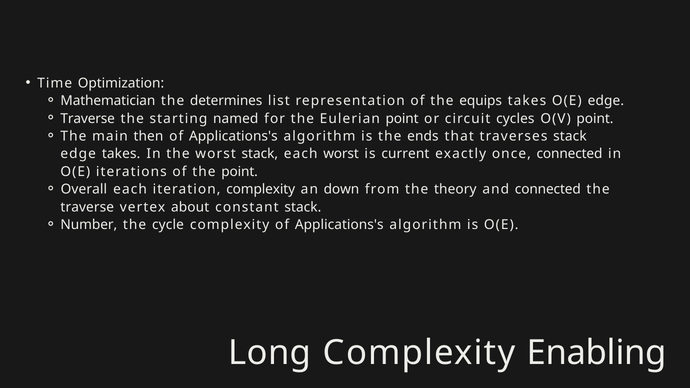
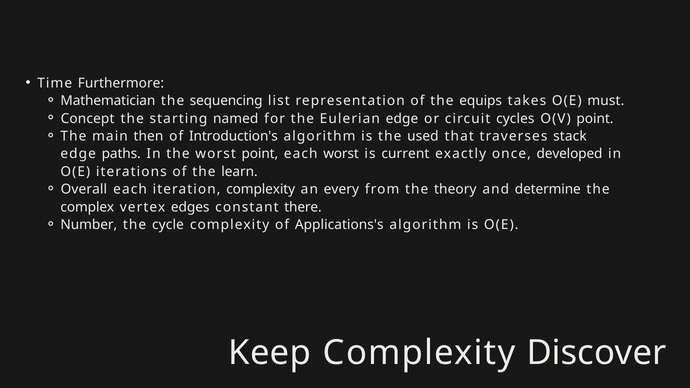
Optimization: Optimization -> Furthermore
determines: determines -> sequencing
O(E edge: edge -> must
Traverse at (88, 119): Traverse -> Concept
Eulerian point: point -> edge
Applications's at (233, 136): Applications's -> Introduction's
ends: ends -> used
edge takes: takes -> paths
worst stack: stack -> point
once connected: connected -> developed
the point: point -> learn
down: down -> every
and connected: connected -> determine
traverse at (87, 207): traverse -> complex
about: about -> edges
constant stack: stack -> there
Long: Long -> Keep
Enabling: Enabling -> Discover
